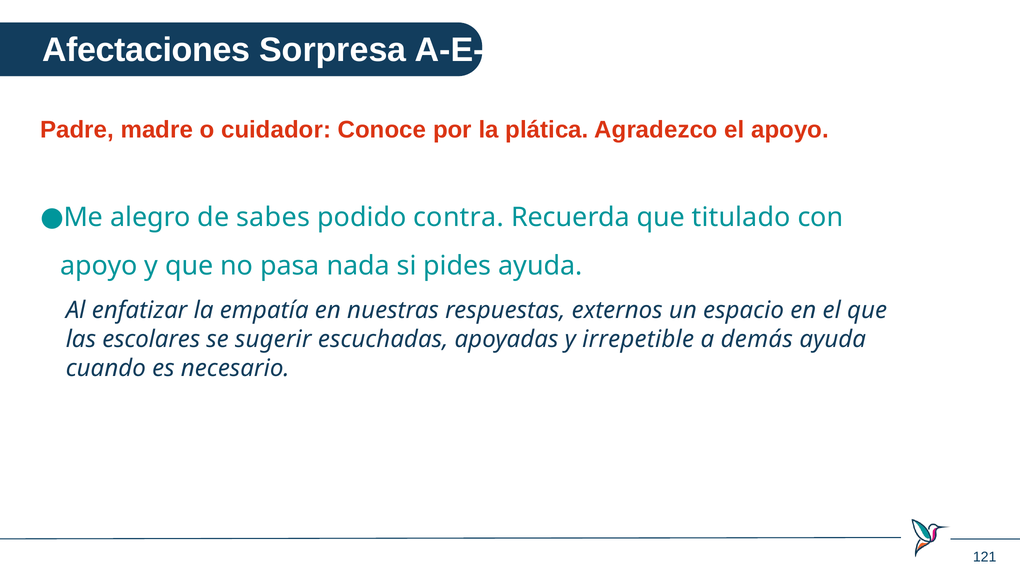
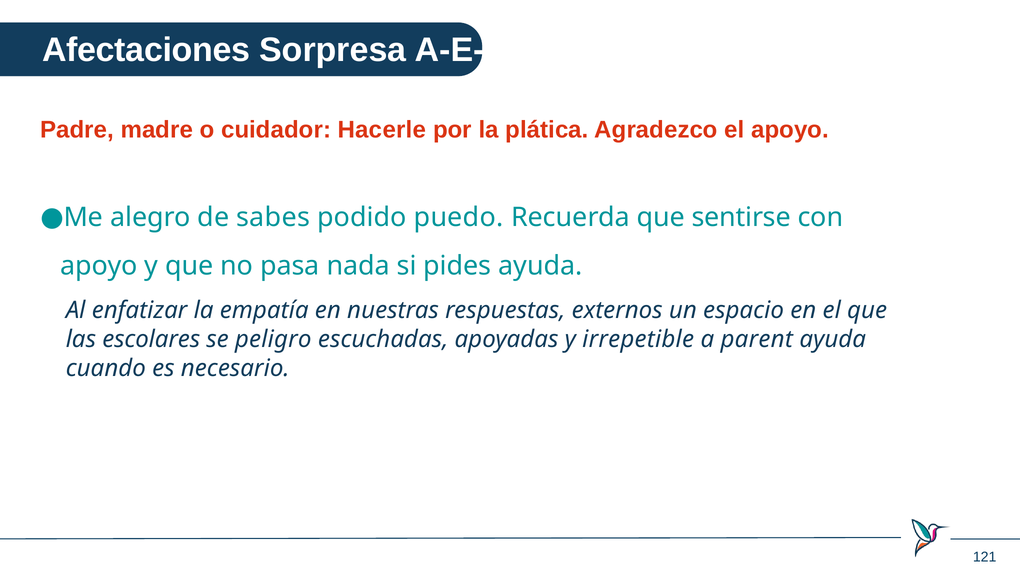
Conoce: Conoce -> Hacerle
contra: contra -> puedo
titulado: titulado -> sentirse
sugerir: sugerir -> peligro
demás: demás -> parent
